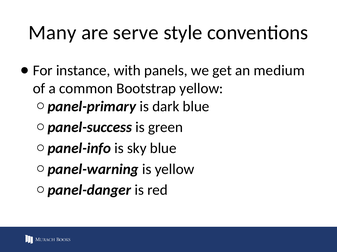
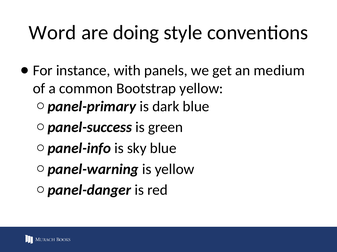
Many: Many -> Word
serve: serve -> doing
